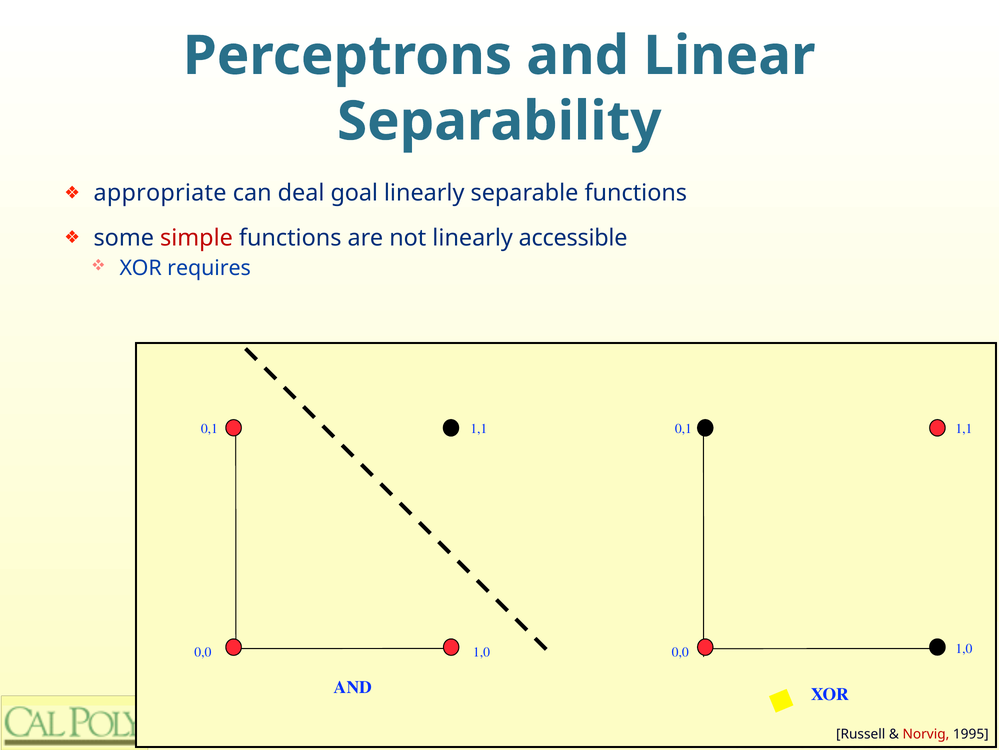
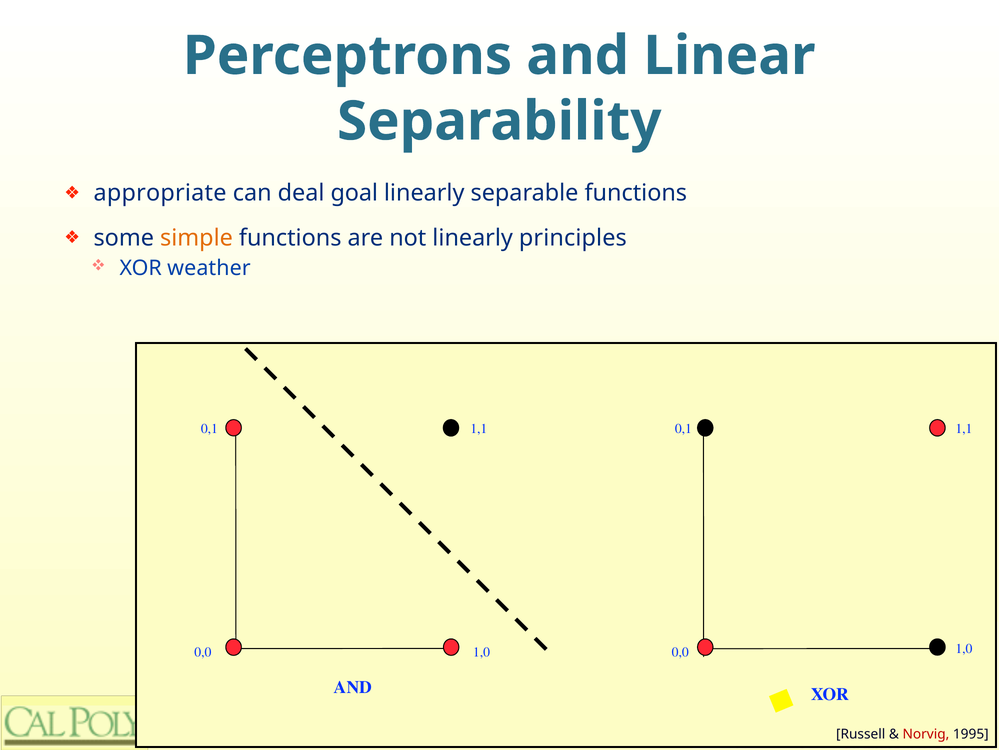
simple colour: red -> orange
accessible: accessible -> principles
requires: requires -> weather
